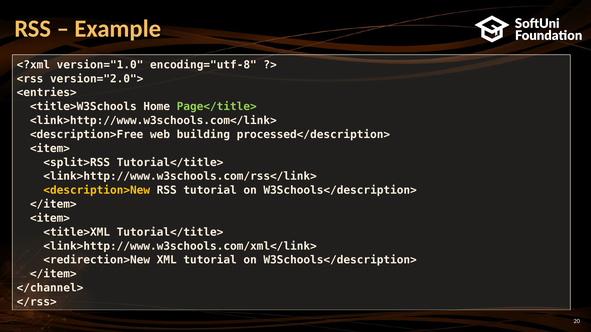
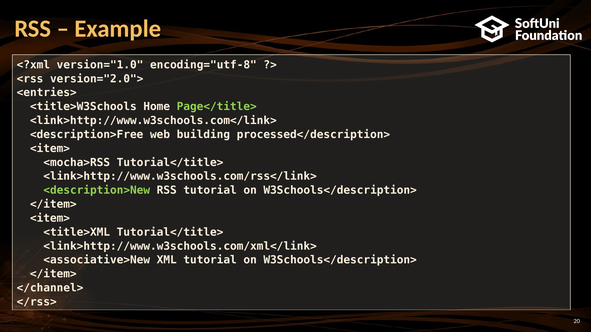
<split>RSS: <split>RSS -> <mocha>RSS
<description>New colour: yellow -> light green
<redirection>New: <redirection>New -> <associative>New
